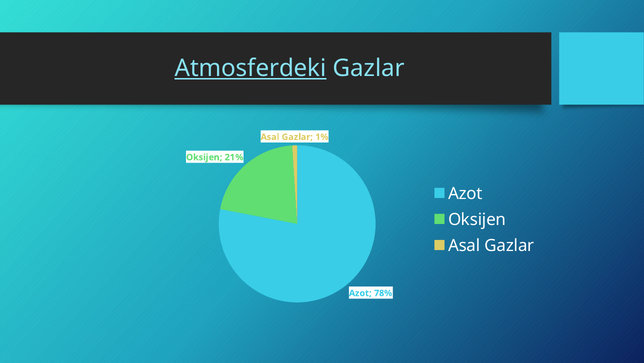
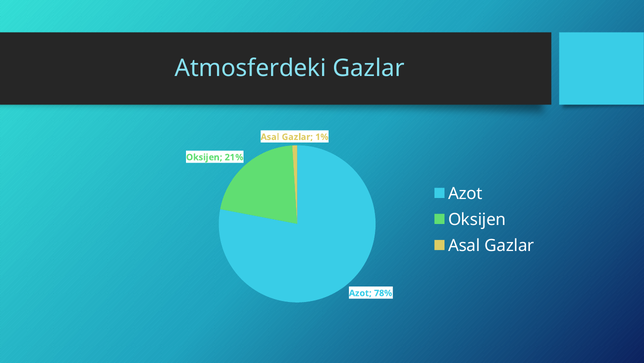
Atmosferdeki underline: present -> none
